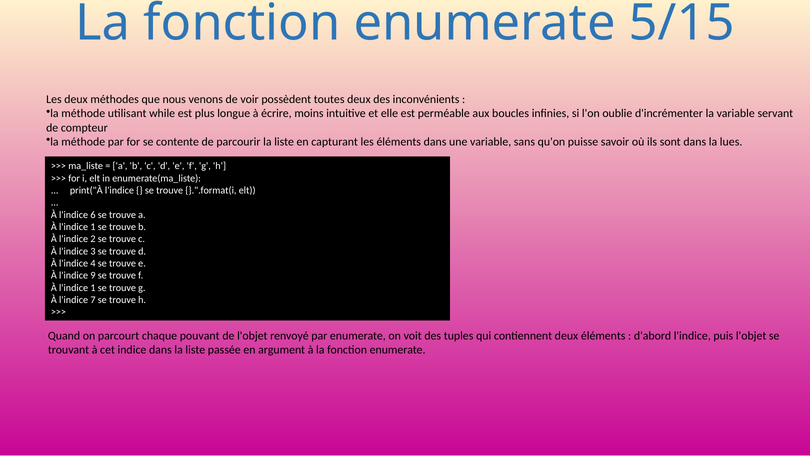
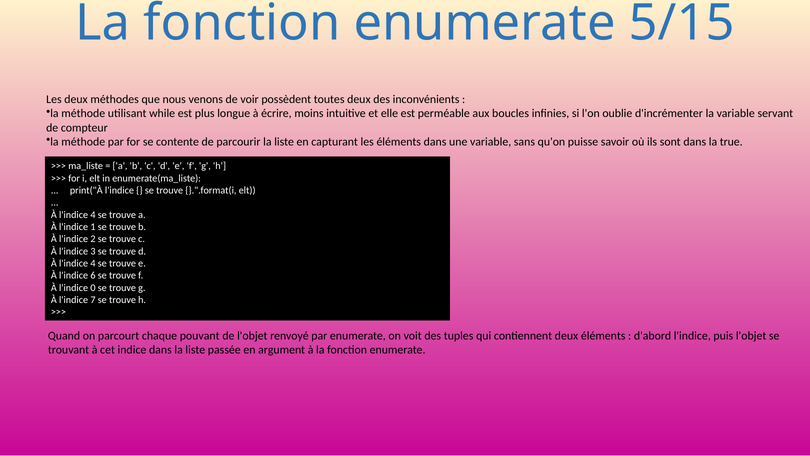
lues: lues -> true
6 at (93, 215): 6 -> 4
9: 9 -> 6
1 at (93, 288): 1 -> 0
